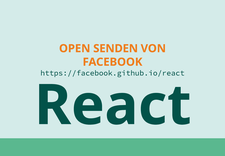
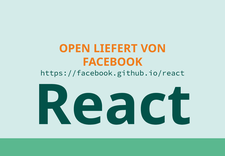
SENDEN: SENDEN -> LIEFERT
